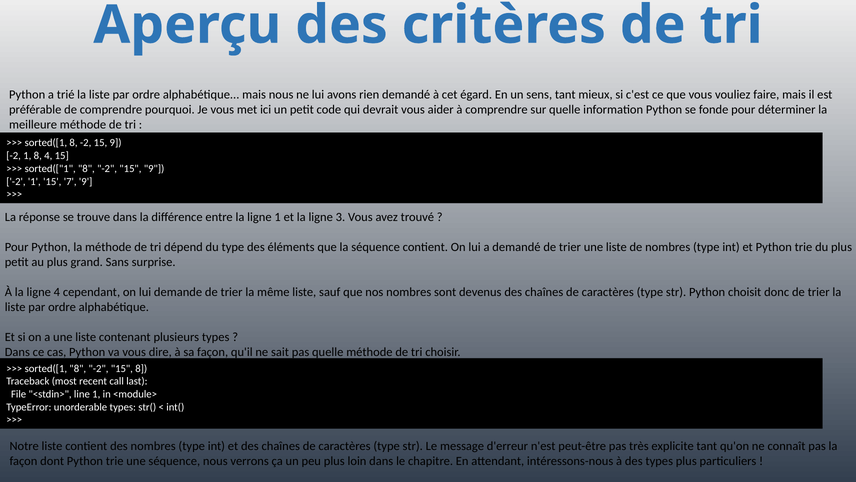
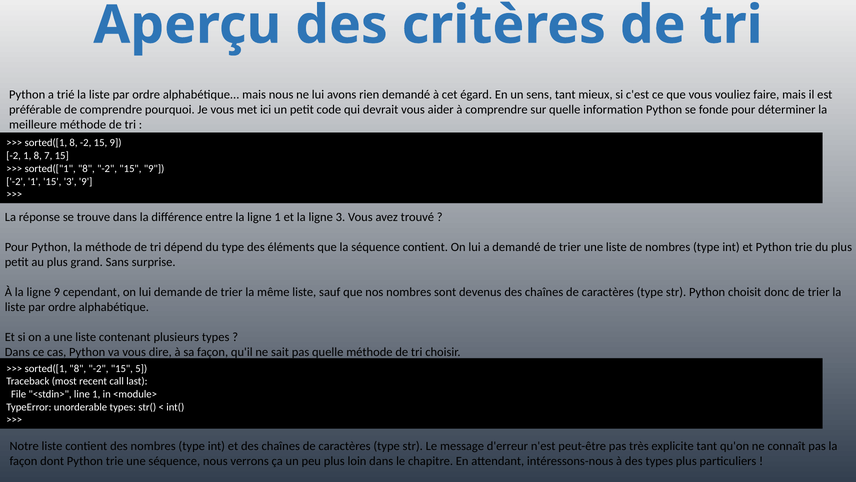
8 4: 4 -> 7
15 7: 7 -> 3
ligne 4: 4 -> 9
15 8: 8 -> 5
